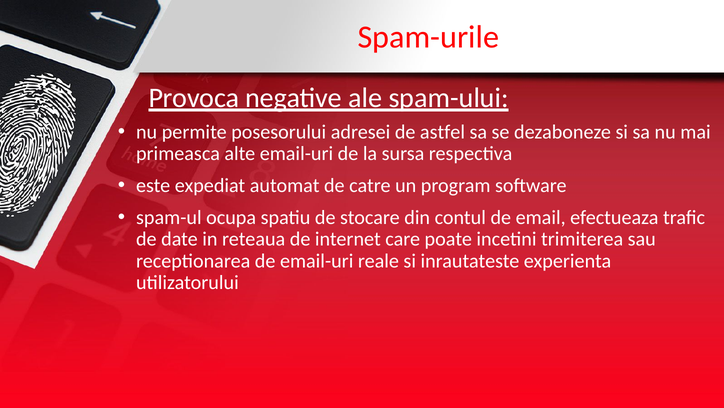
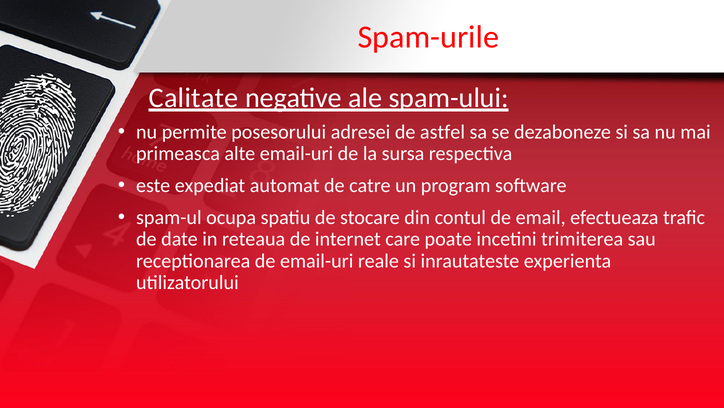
Provoca: Provoca -> Calitate
